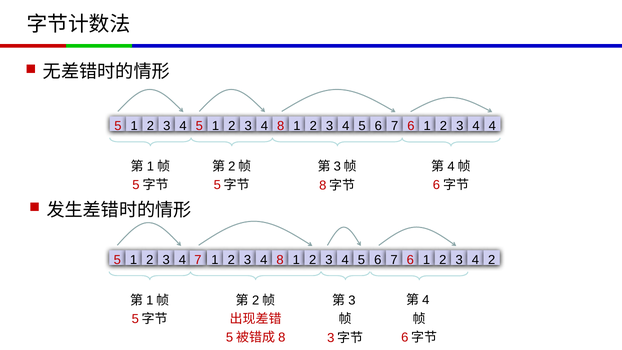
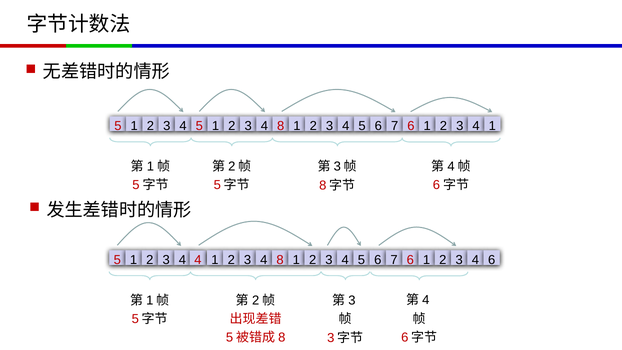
4 at (492, 126): 4 -> 1
7 at (198, 260): 7 -> 4
2 at (492, 260): 2 -> 6
